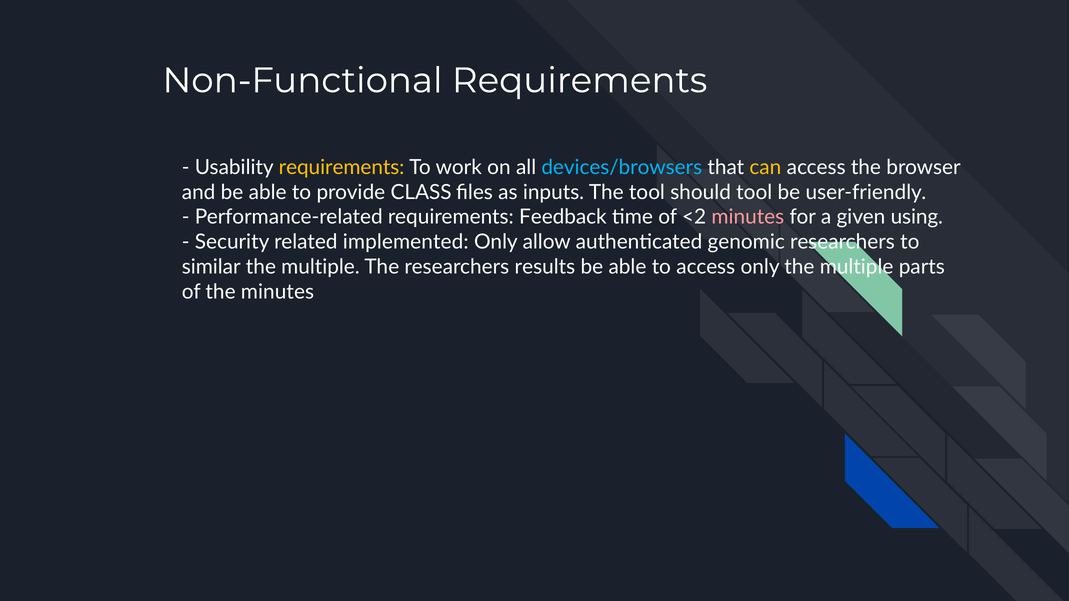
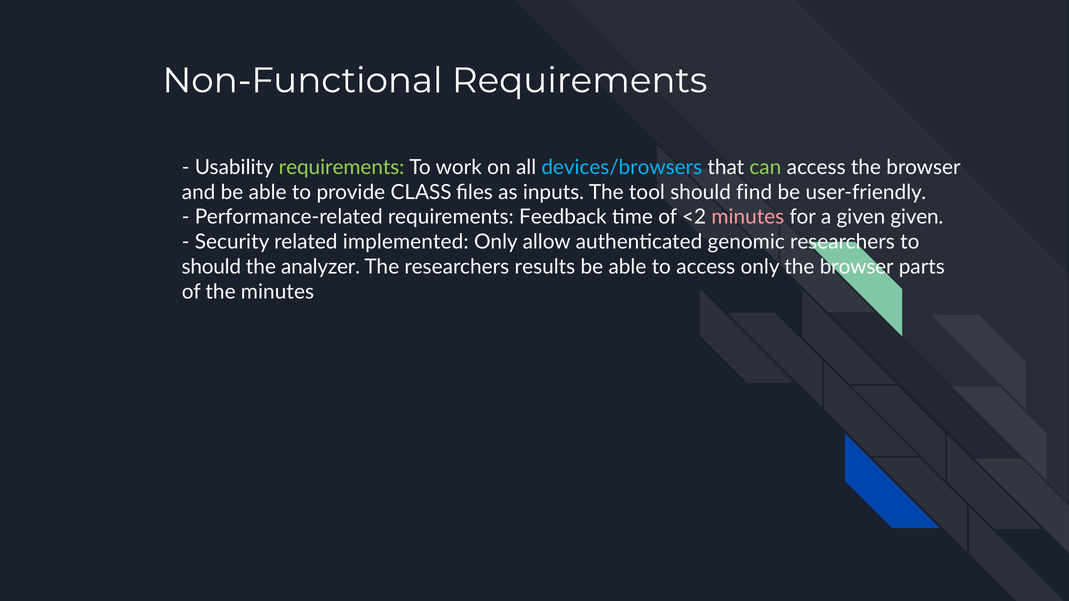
requirements at (342, 167) colour: yellow -> light green
can colour: yellow -> light green
should tool: tool -> find
given using: using -> given
similar at (211, 267): similar -> should
multiple at (320, 267): multiple -> analyzer
only the multiple: multiple -> browser
